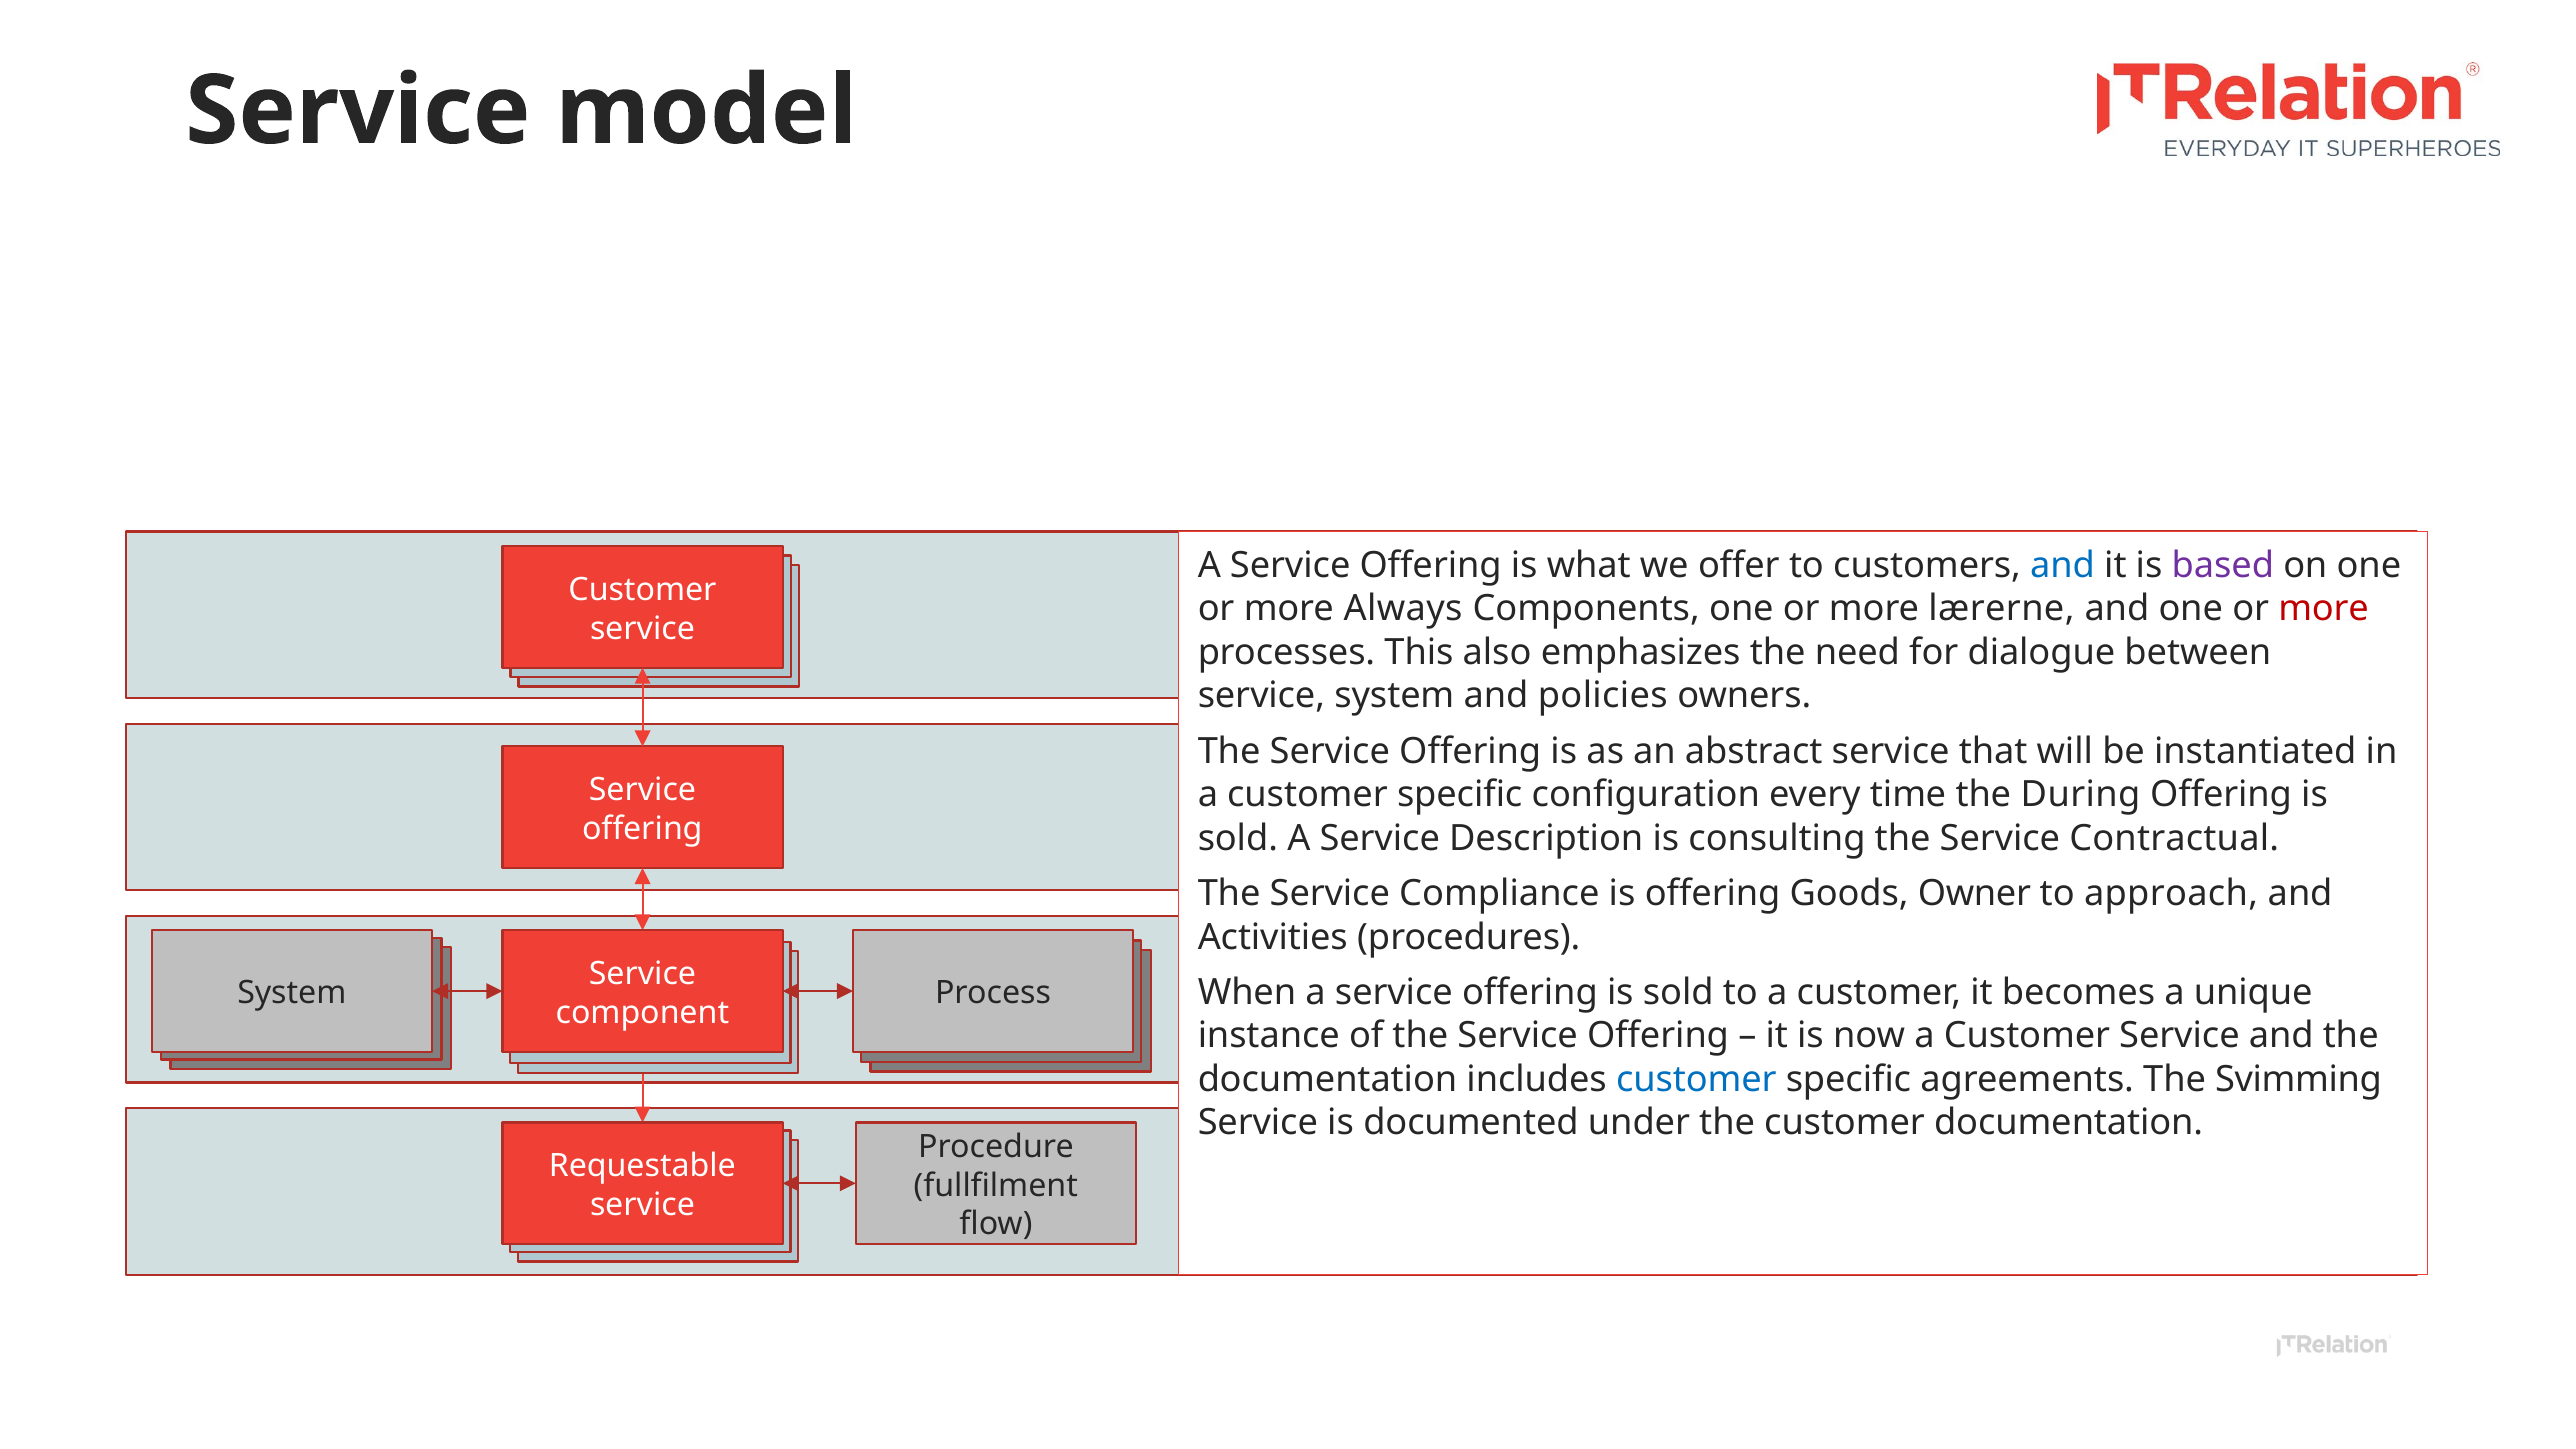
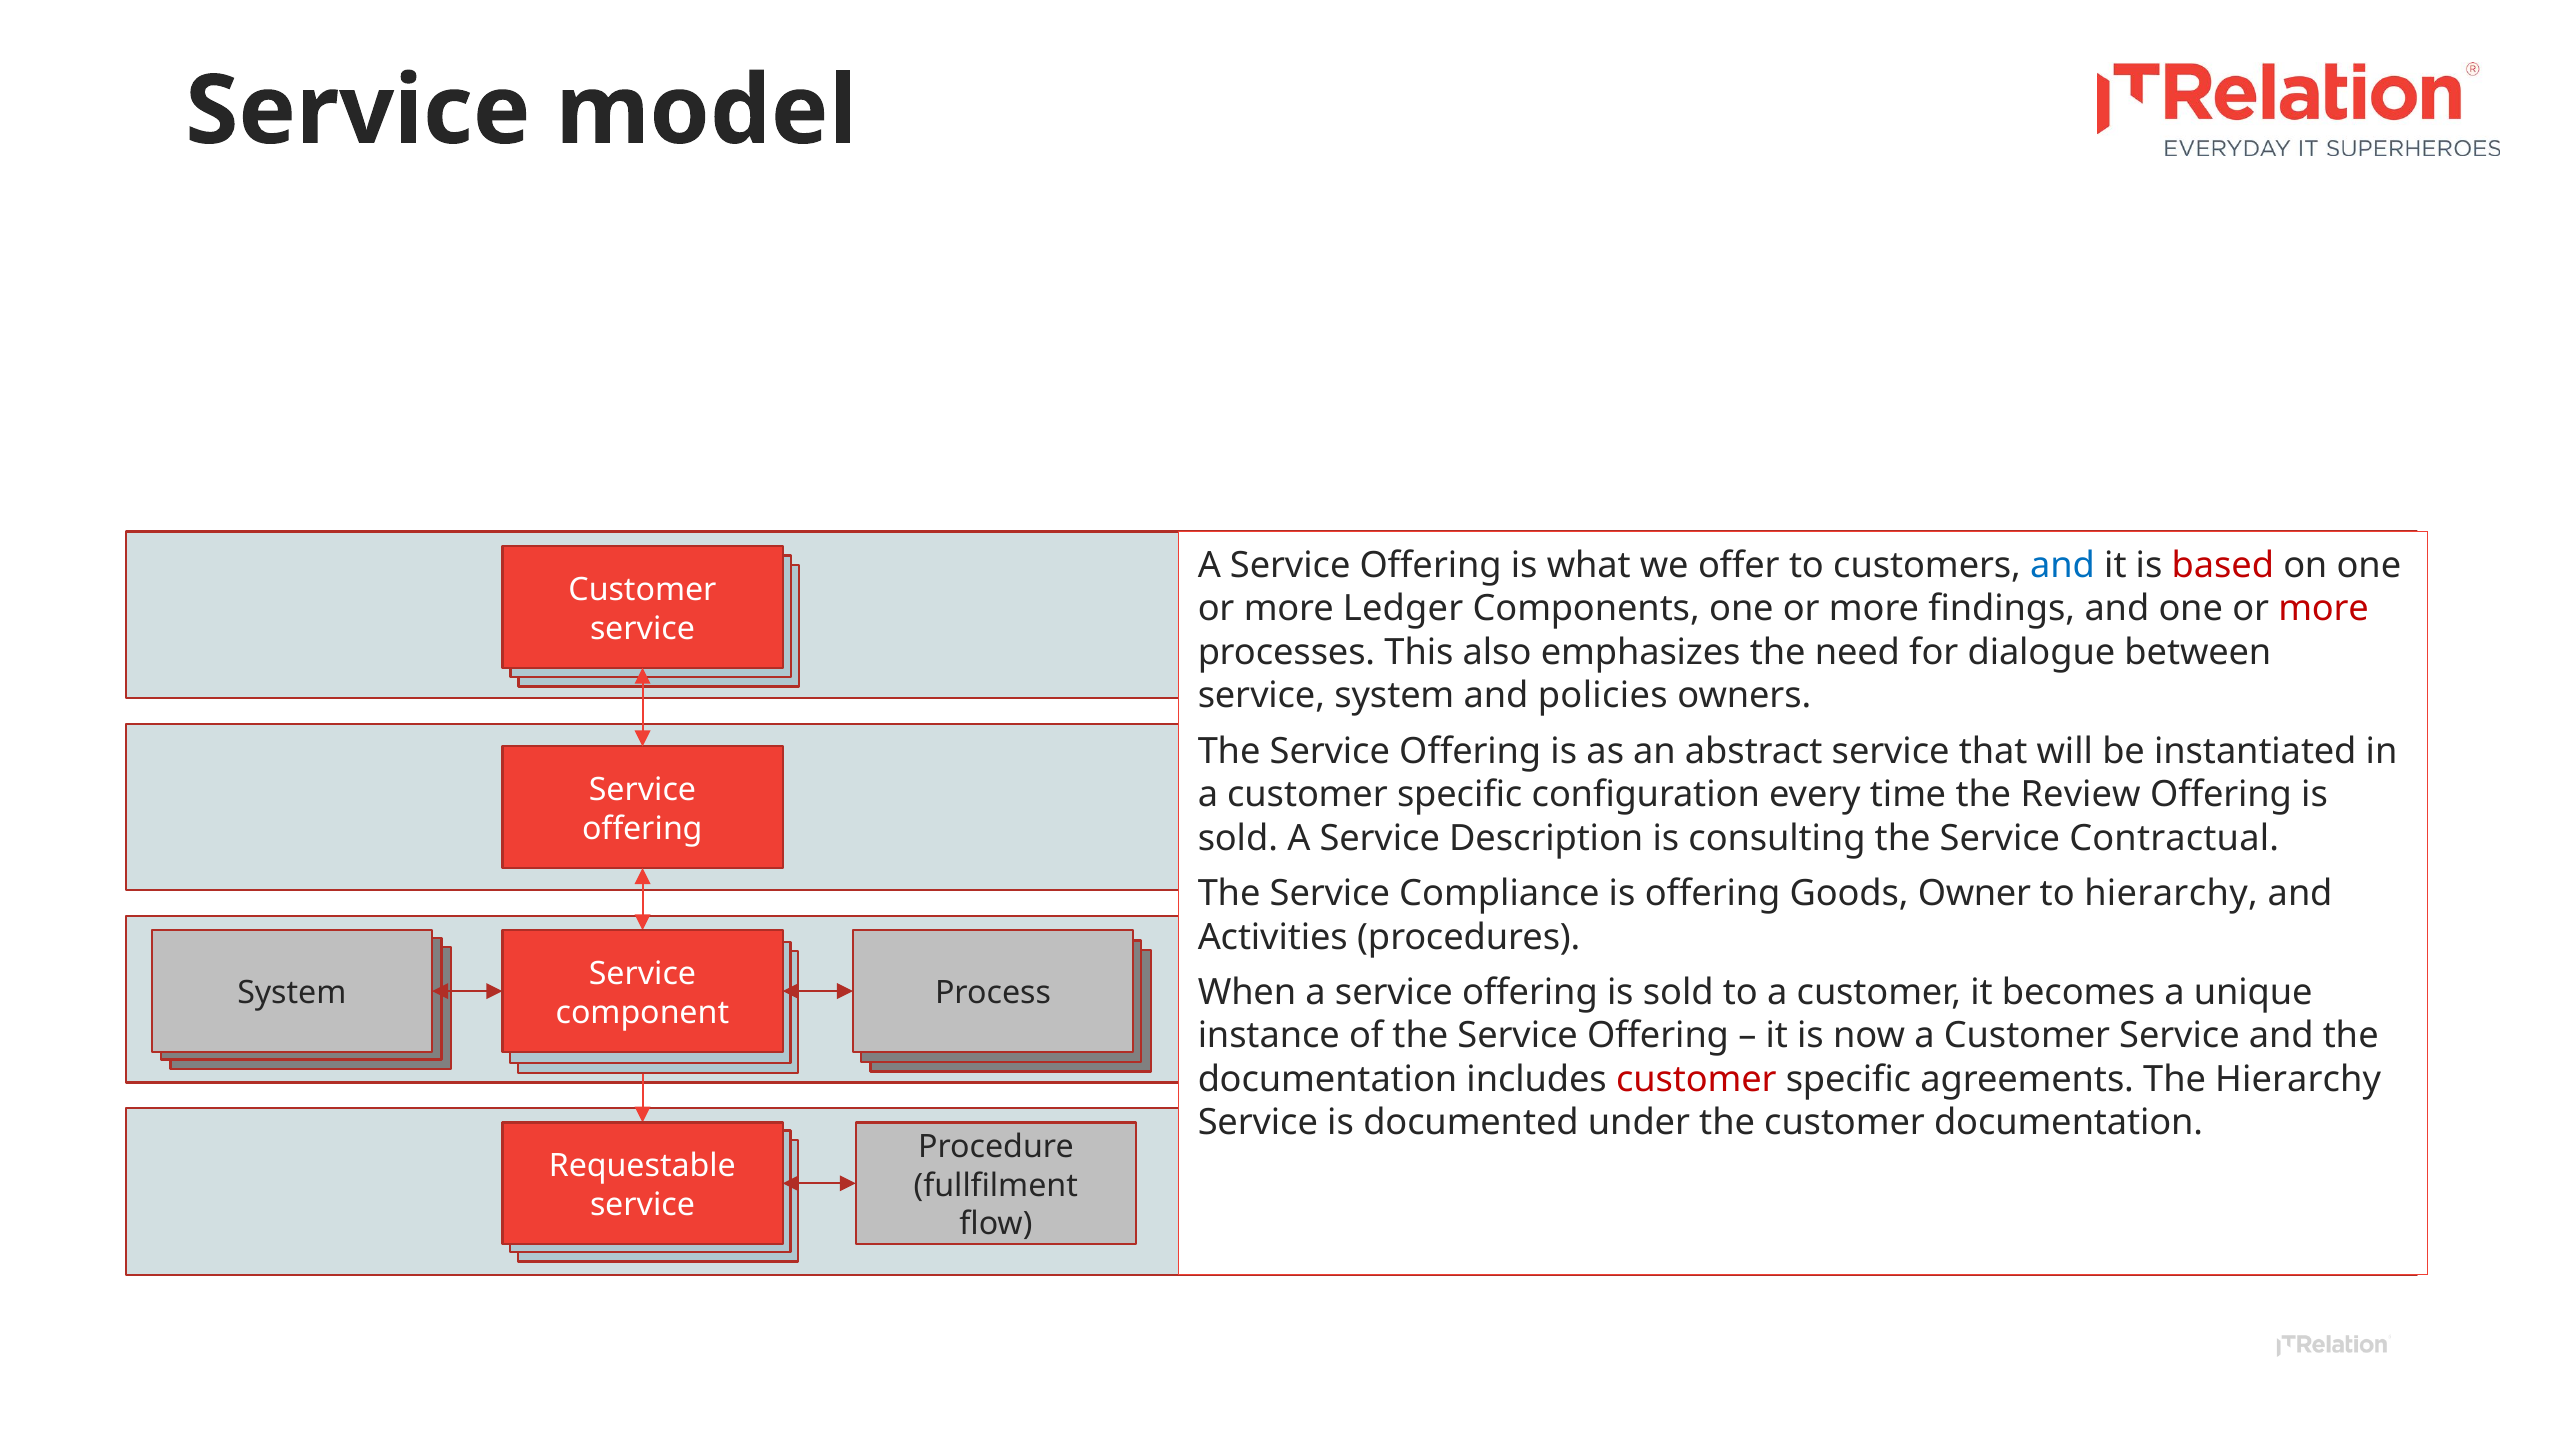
based colour: purple -> red
more Always: Always -> Ledger
lærerne: lærerne -> findings
During: During -> Review
to approach: approach -> hierarchy
customer at (1696, 1079) colour: blue -> red
The Svimming: Svimming -> Hierarchy
